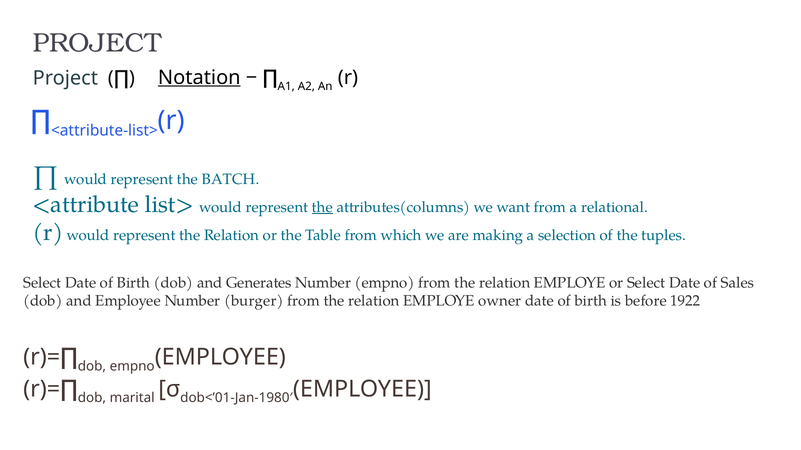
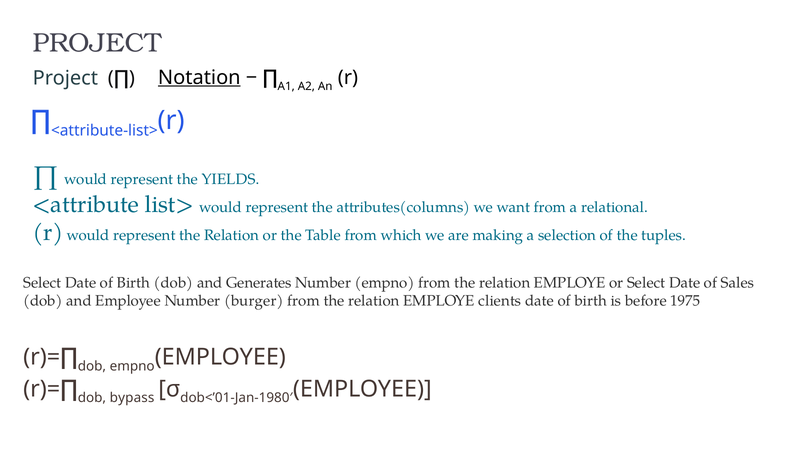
BATCH: BATCH -> YIELDS
the at (322, 207) underline: present -> none
owner: owner -> clients
1922: 1922 -> 1975
marital: marital -> bypass
